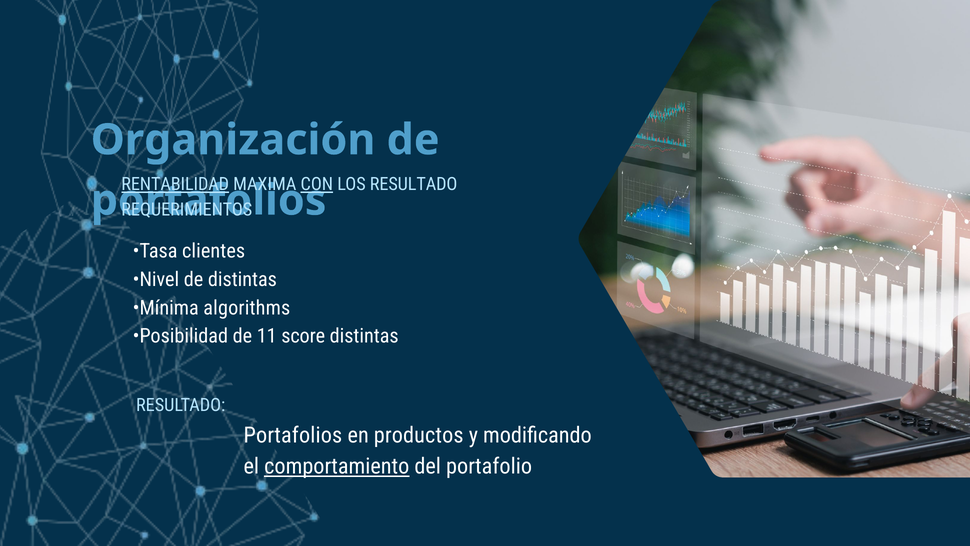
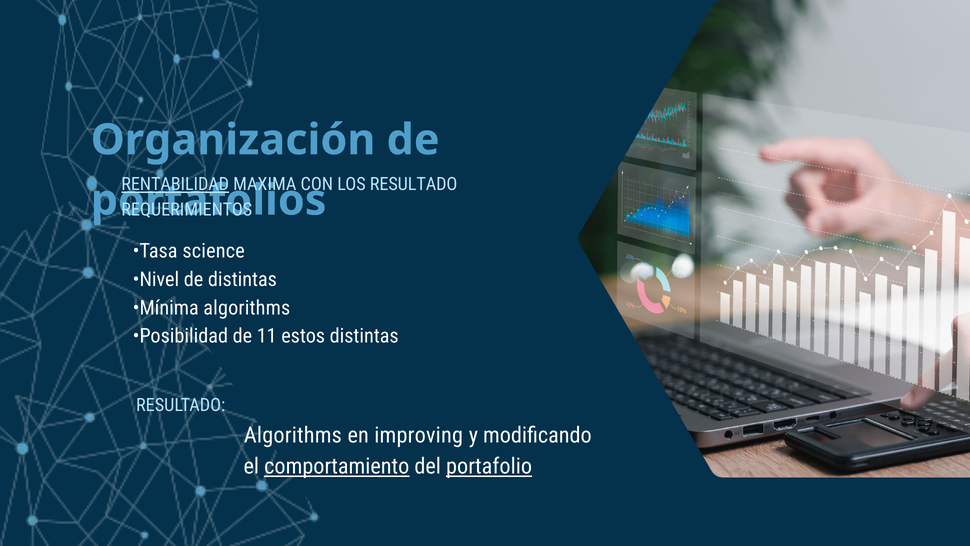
CON underline: present -> none
clientes: clientes -> science
score: score -> estos
Portafolios at (293, 435): Portafolios -> Algorithms
productos: productos -> improving
portafolio underline: none -> present
